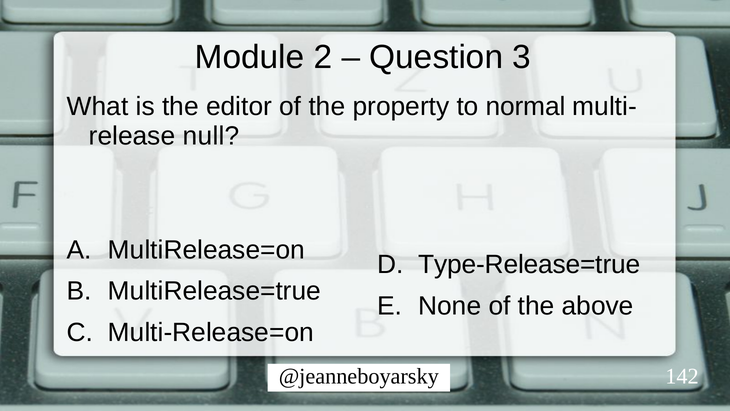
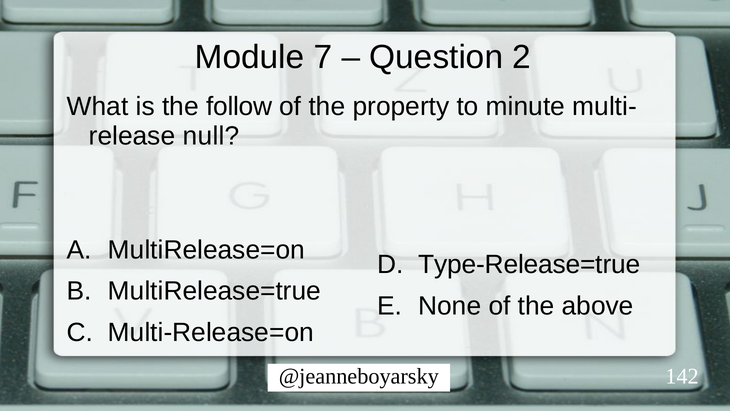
2: 2 -> 7
3: 3 -> 2
editor: editor -> follow
normal: normal -> minute
